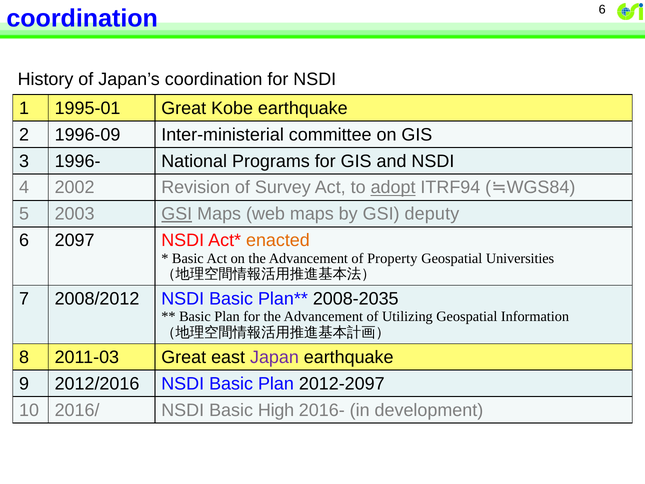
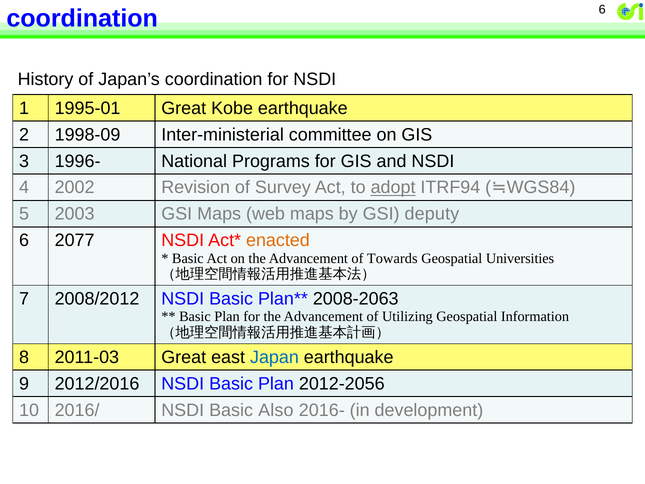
1996-09: 1996-09 -> 1998-09
GSI at (177, 214) underline: present -> none
2097: 2097 -> 2077
Property: Property -> Towards
2008-2035: 2008-2035 -> 2008-2063
Japan colour: purple -> blue
2012-2097: 2012-2097 -> 2012-2056
High: High -> Also
